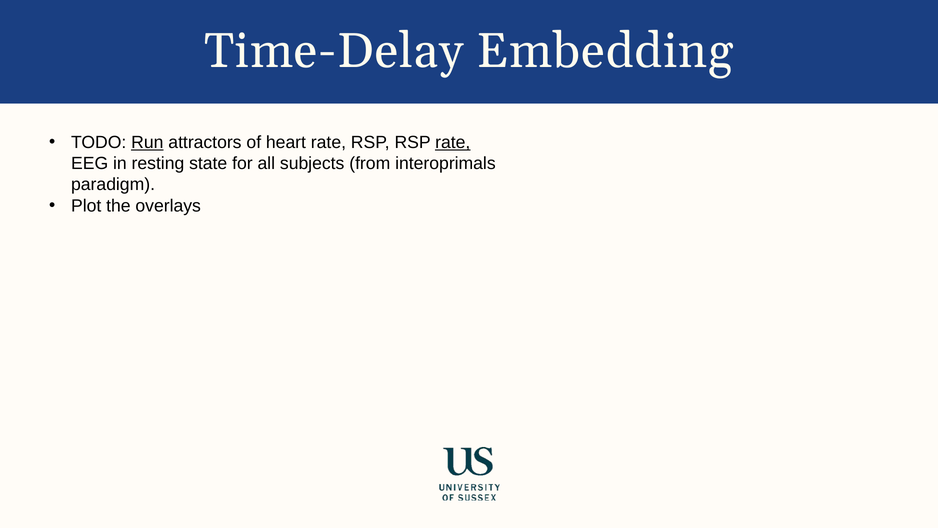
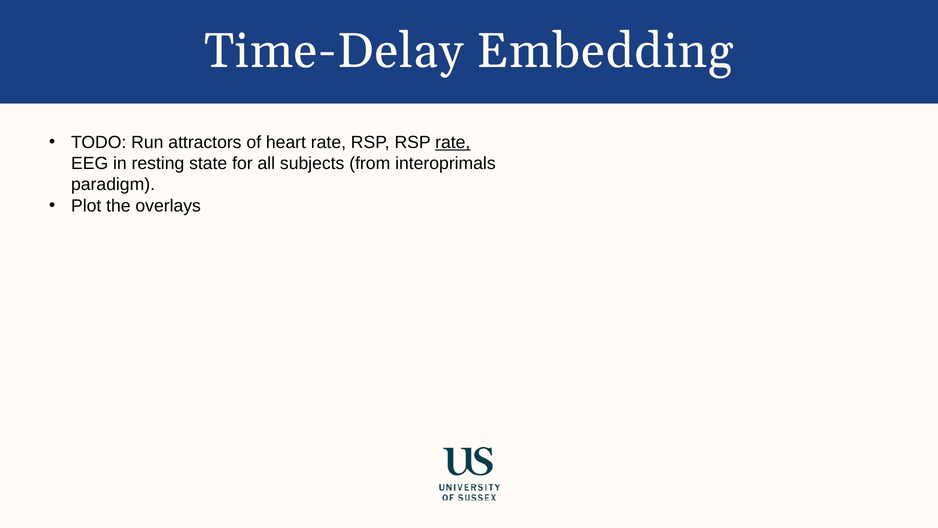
Run underline: present -> none
